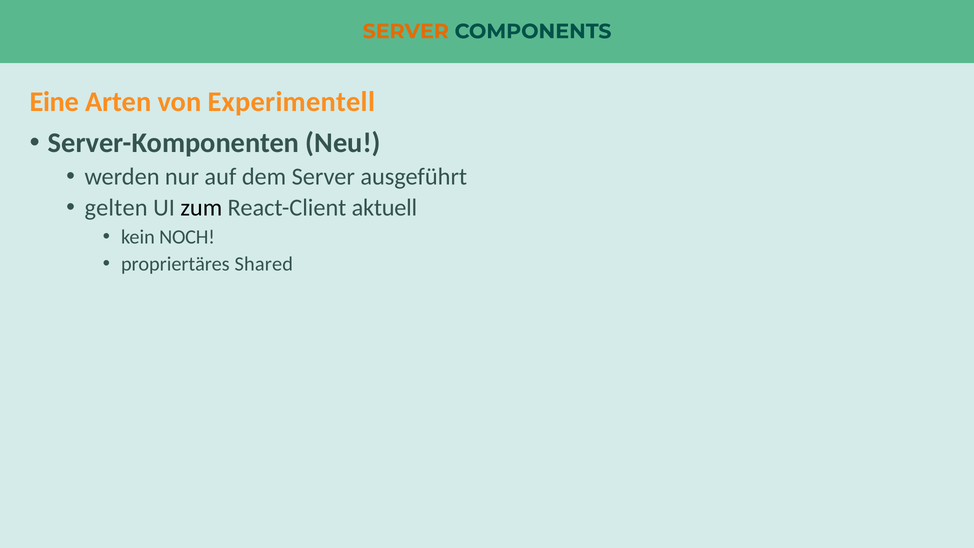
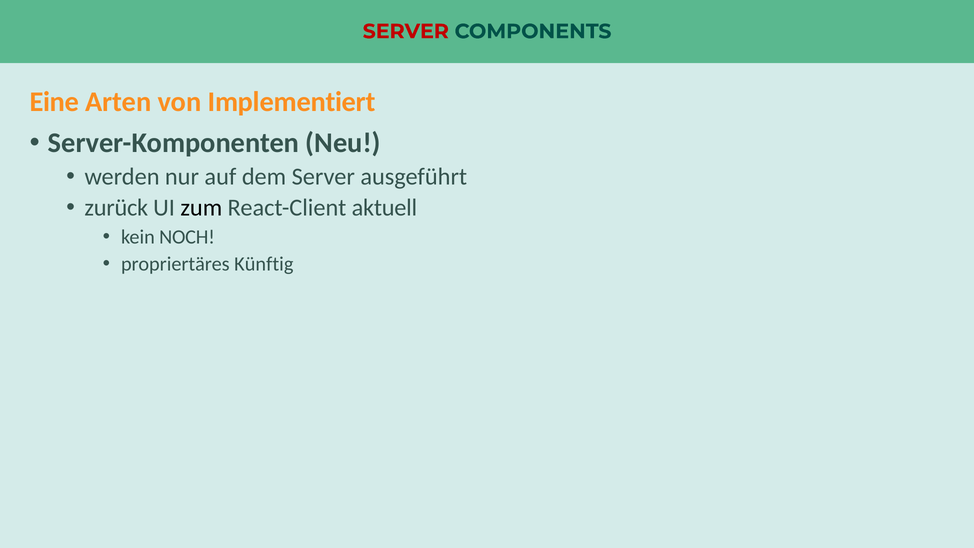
SERVER at (406, 31) colour: orange -> red
Experimentell: Experimentell -> Implementiert
gelten: gelten -> zurück
Shared: Shared -> Künftig
